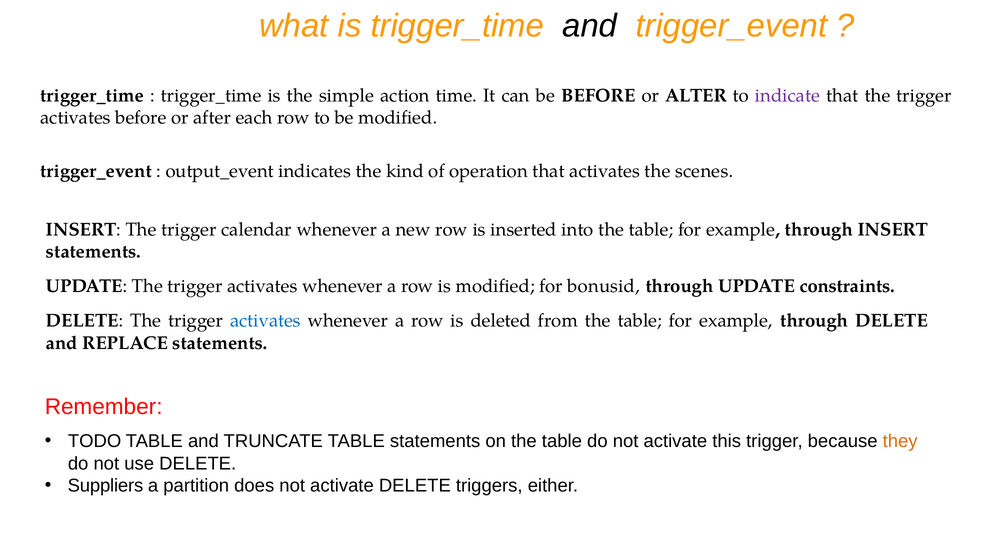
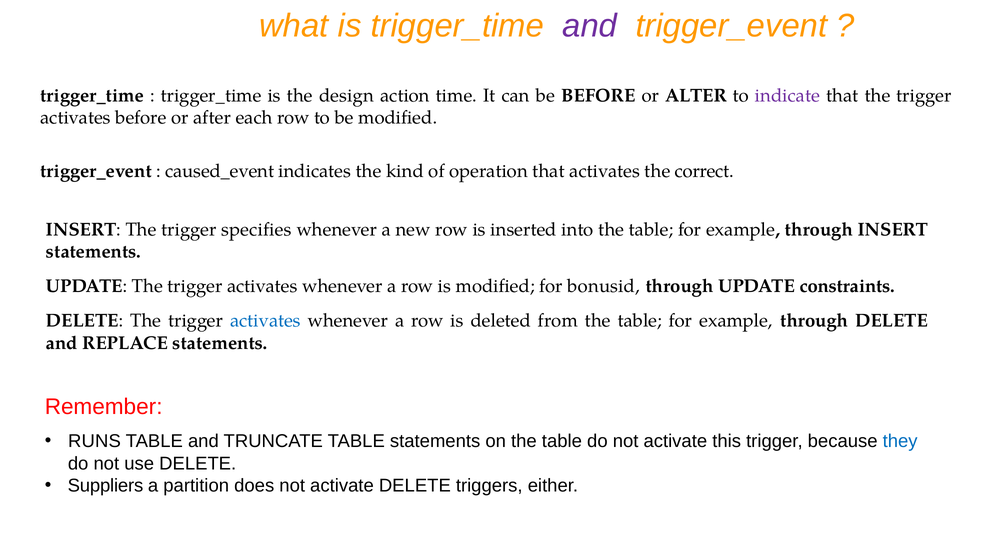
and at (590, 26) colour: black -> purple
simple: simple -> design
output_event: output_event -> caused_event
scenes: scenes -> correct
calendar: calendar -> specifies
TODO: TODO -> RUNS
they colour: orange -> blue
